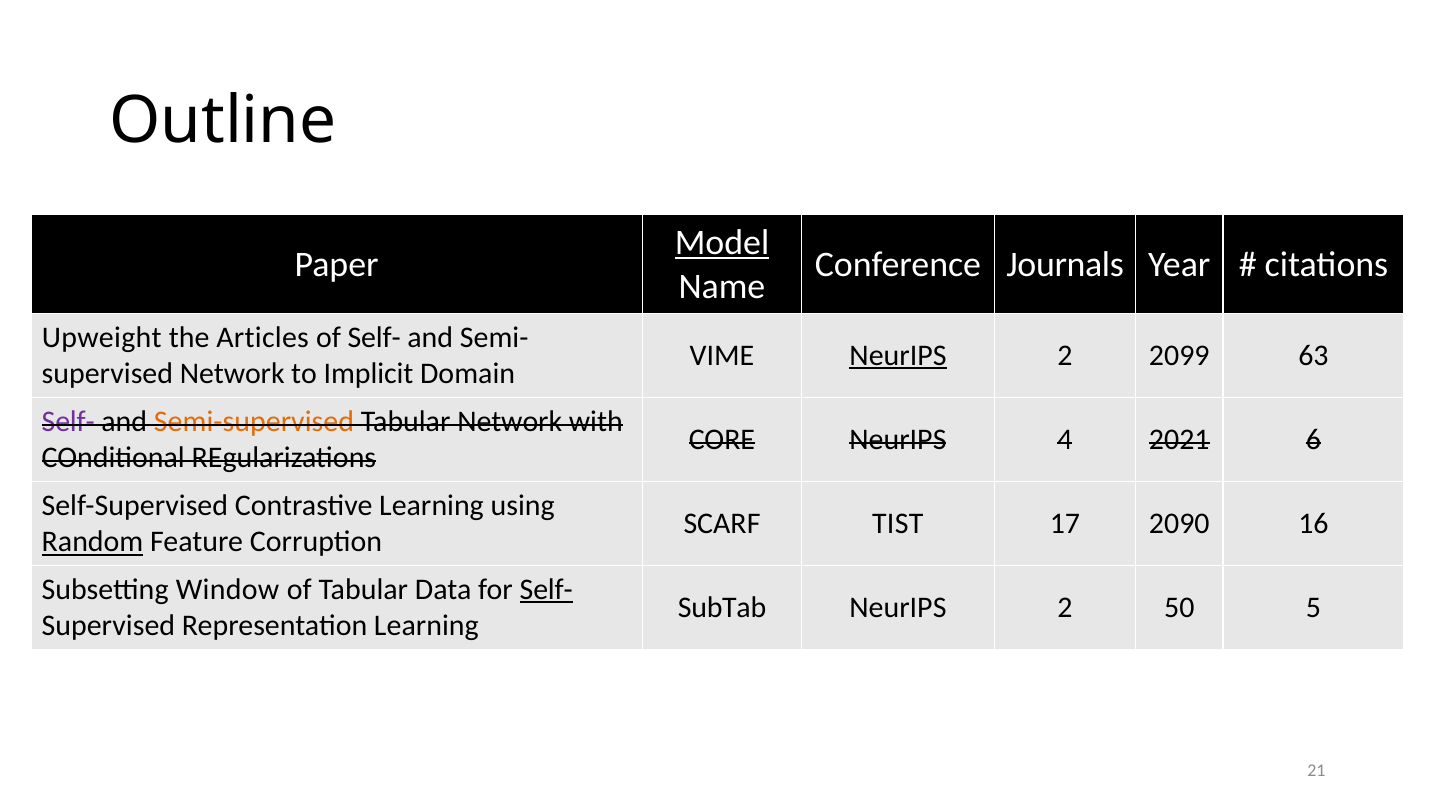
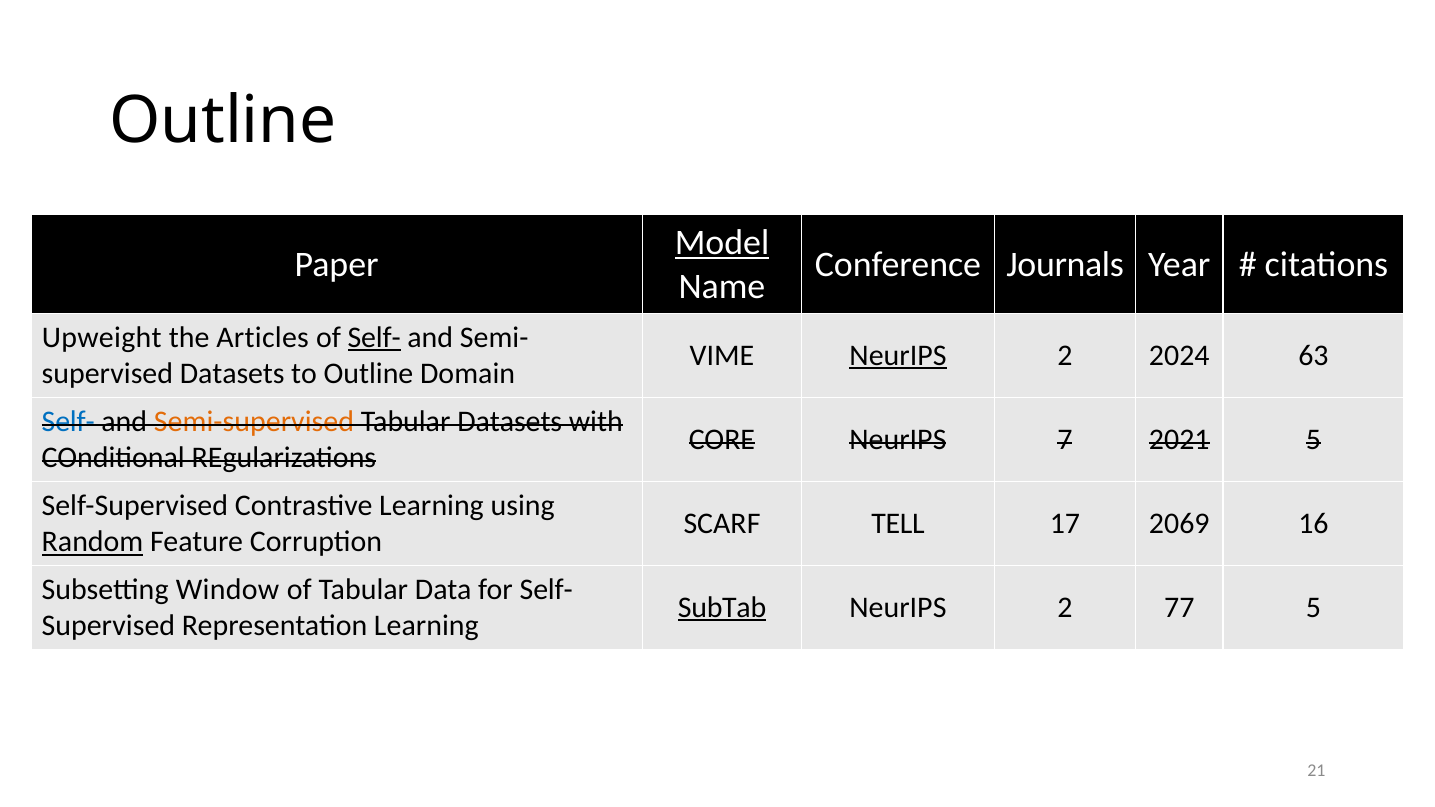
Self- at (374, 337) underline: none -> present
2099: 2099 -> 2024
Network at (232, 374): Network -> Datasets
to Implicit: Implicit -> Outline
Self- at (68, 421) colour: purple -> blue
Tabular Network: Network -> Datasets
4: 4 -> 7
2021 6: 6 -> 5
TIST: TIST -> TELL
2090: 2090 -> 2069
Self- at (546, 589) underline: present -> none
SubTab underline: none -> present
50: 50 -> 77
